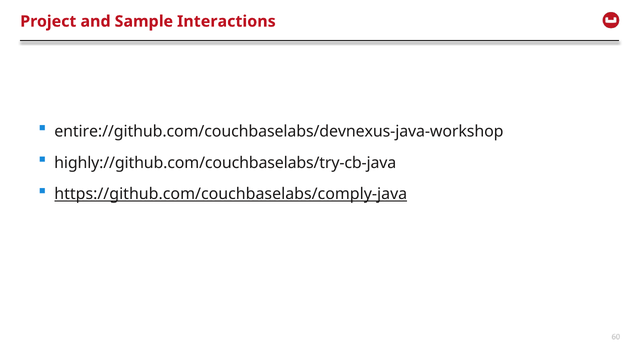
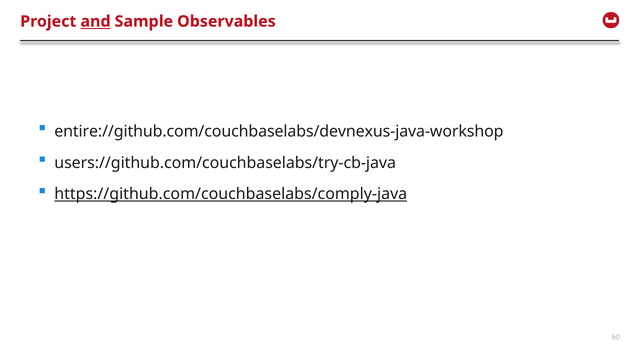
and underline: none -> present
Interactions: Interactions -> Observables
highly://github.com/couchbaselabs/try-cb-java: highly://github.com/couchbaselabs/try-cb-java -> users://github.com/couchbaselabs/try-cb-java
